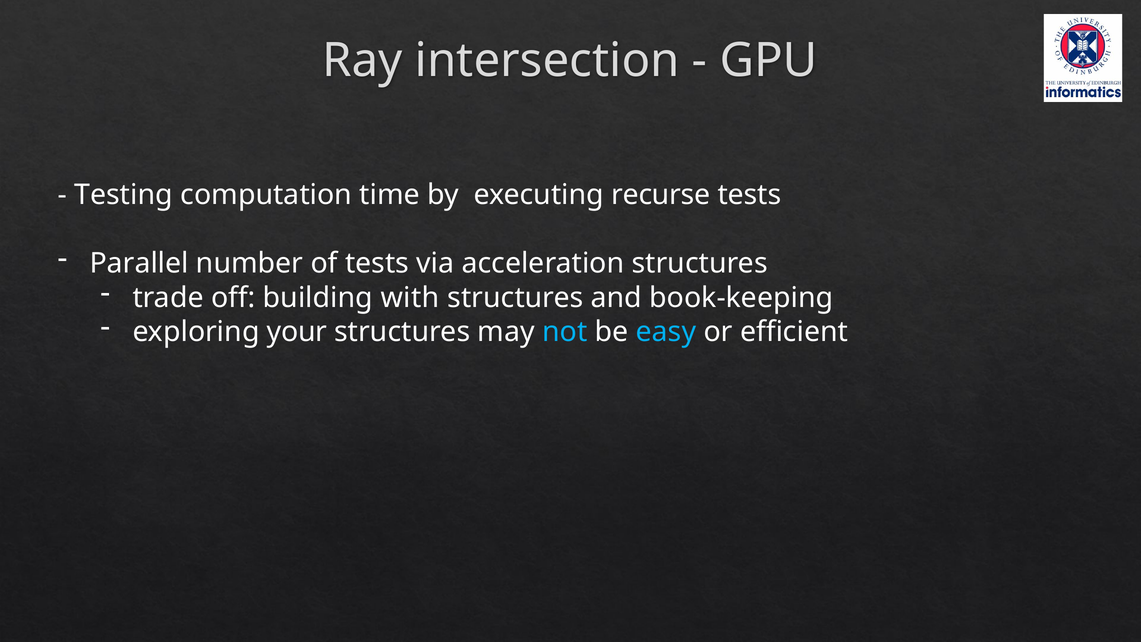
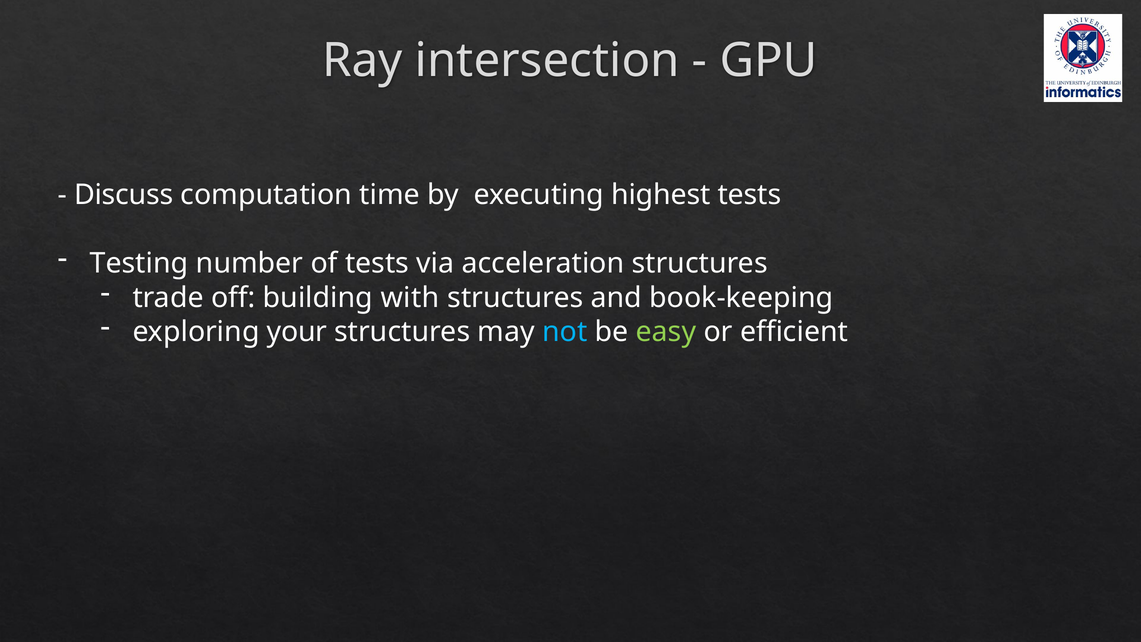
Testing: Testing -> Discuss
recurse: recurse -> highest
Parallel: Parallel -> Testing
easy colour: light blue -> light green
